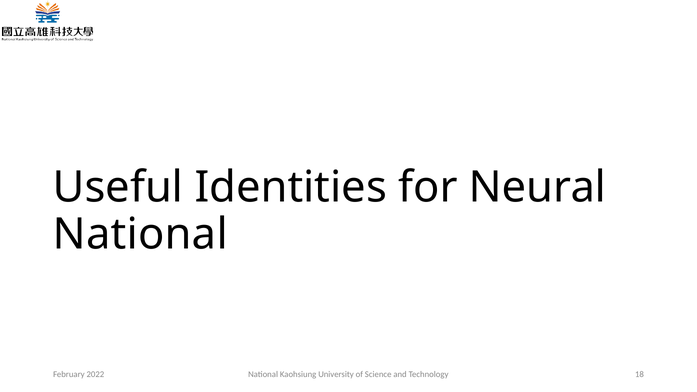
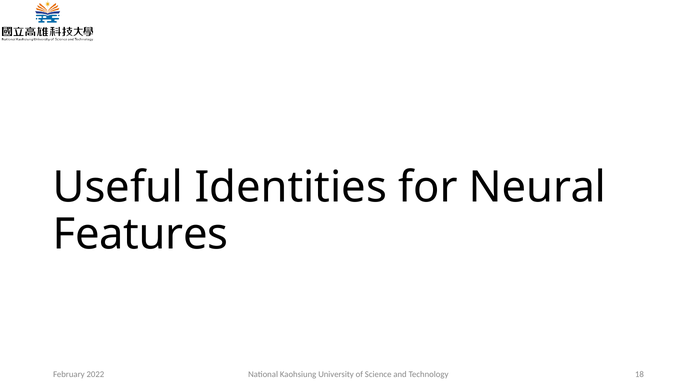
National at (140, 234): National -> Features
